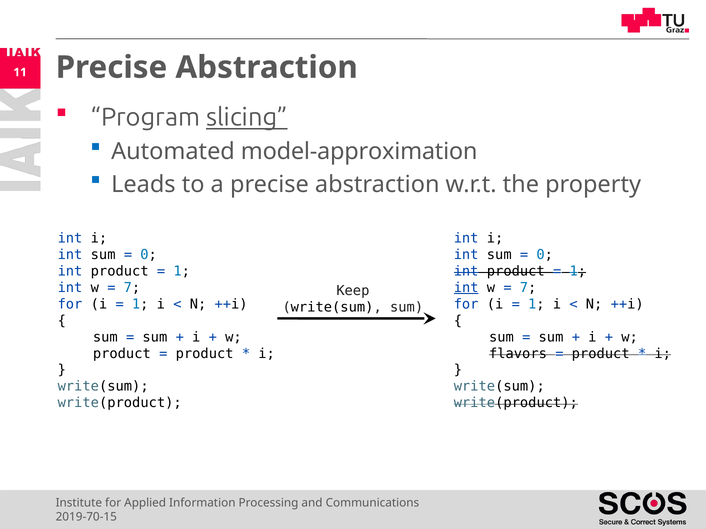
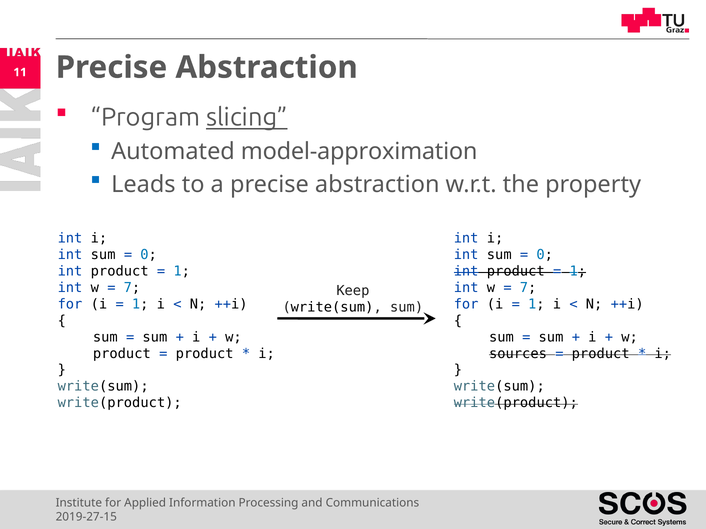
int at (466, 288) underline: present -> none
flavors: flavors -> sources
2019-70-15: 2019-70-15 -> 2019-27-15
